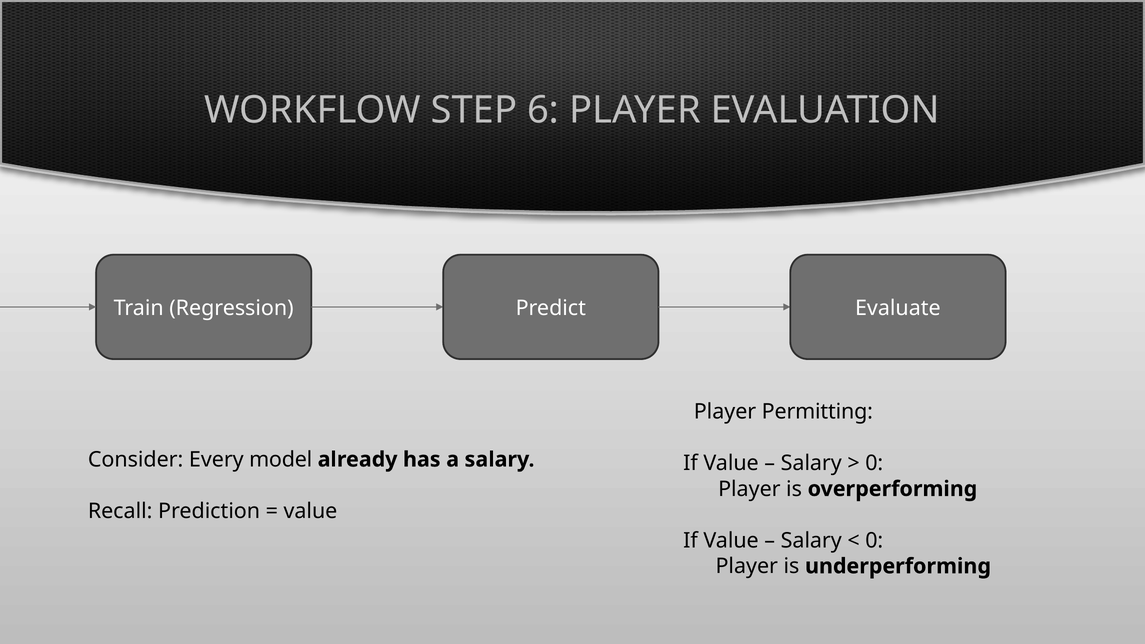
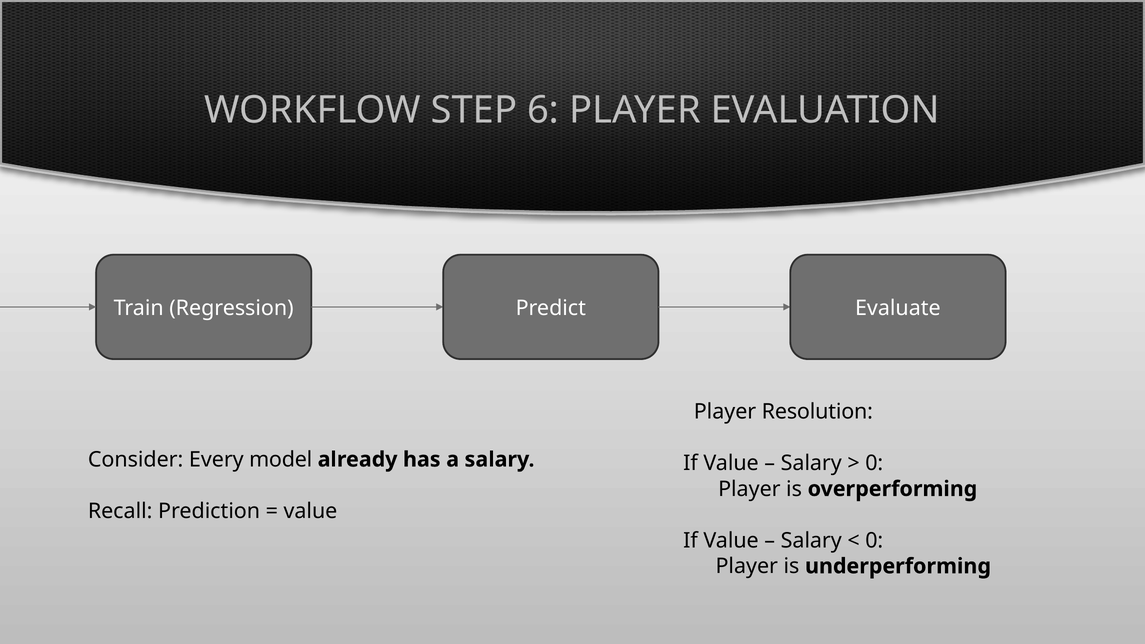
Permitting: Permitting -> Resolution
